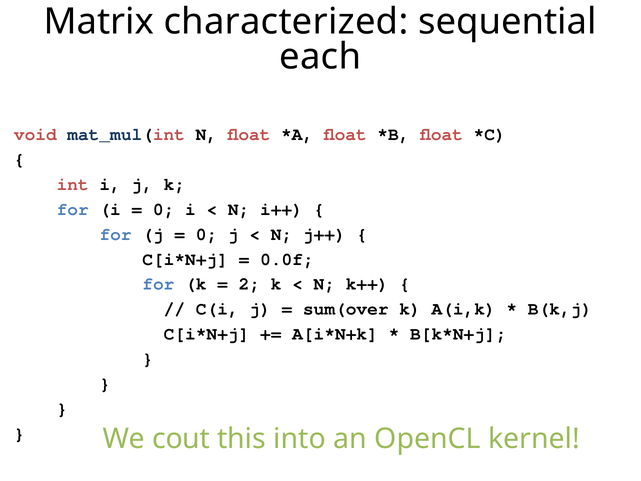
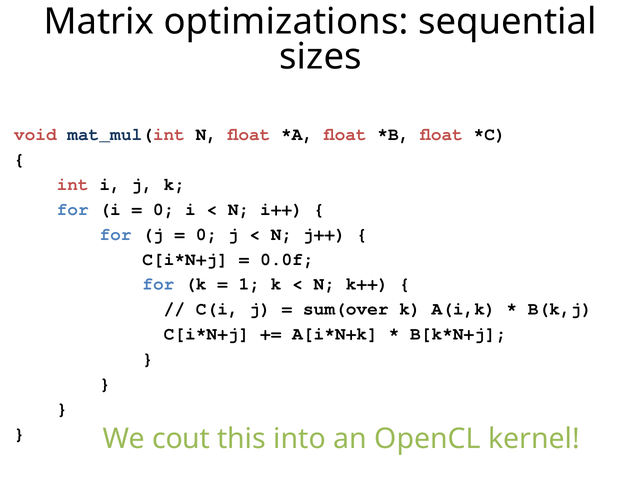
characterized: characterized -> optimizations
each: each -> sizes
2: 2 -> 1
